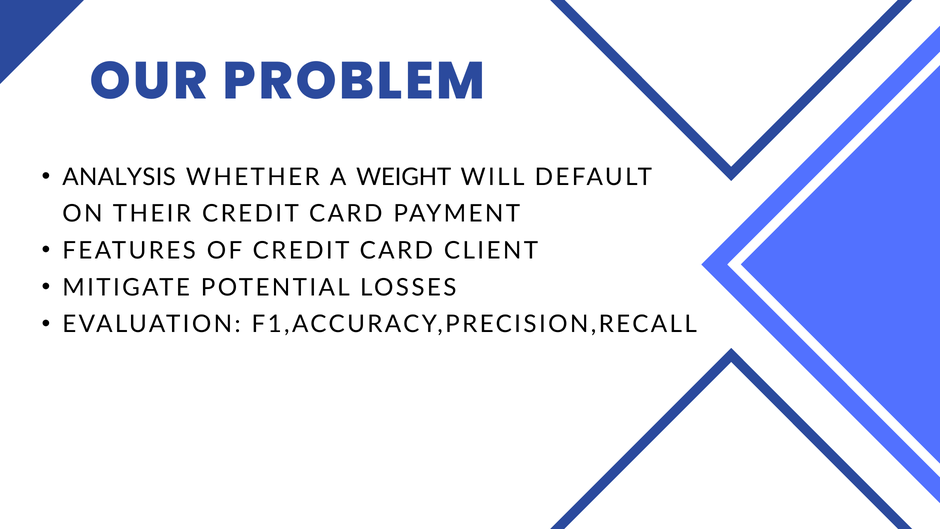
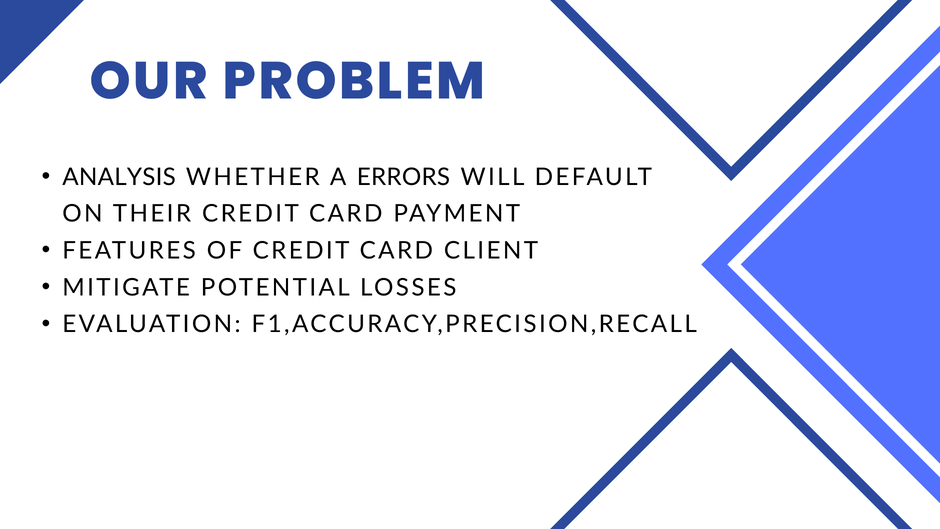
WEIGHT: WEIGHT -> ERRORS
